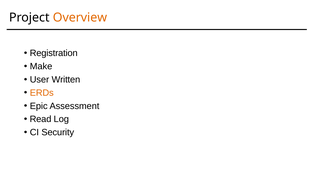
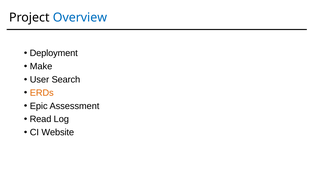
Overview colour: orange -> blue
Registration: Registration -> Deployment
Written: Written -> Search
Security: Security -> Website
